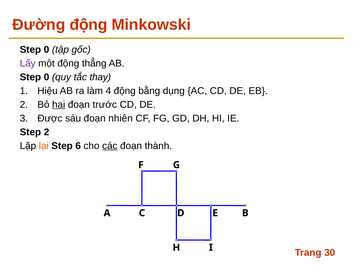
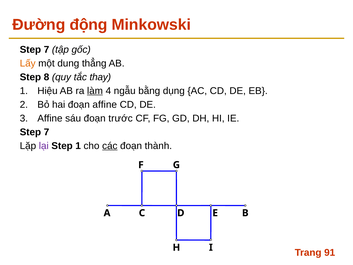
0 at (46, 50): 0 -> 7
Lấy colour: purple -> orange
một động: động -> dung
0 at (46, 77): 0 -> 8
làm underline: none -> present
4 động: động -> ngẫu
hai underline: present -> none
đoạn trước: trước -> affine
3 Được: Được -> Affine
nhiên: nhiên -> trước
2 at (46, 132): 2 -> 7
lại colour: orange -> purple
Step 6: 6 -> 1
30: 30 -> 91
